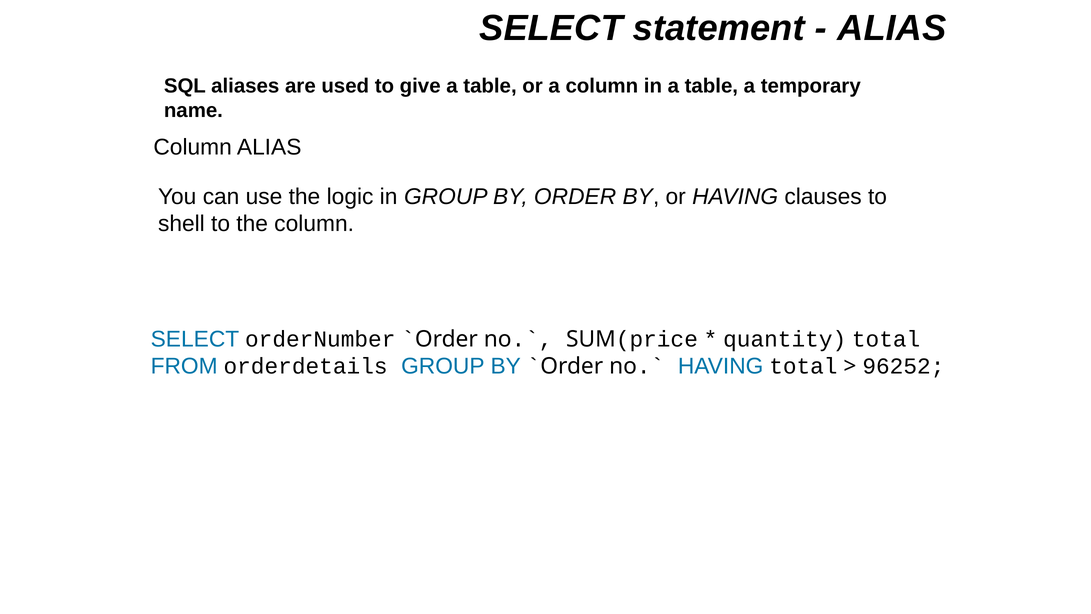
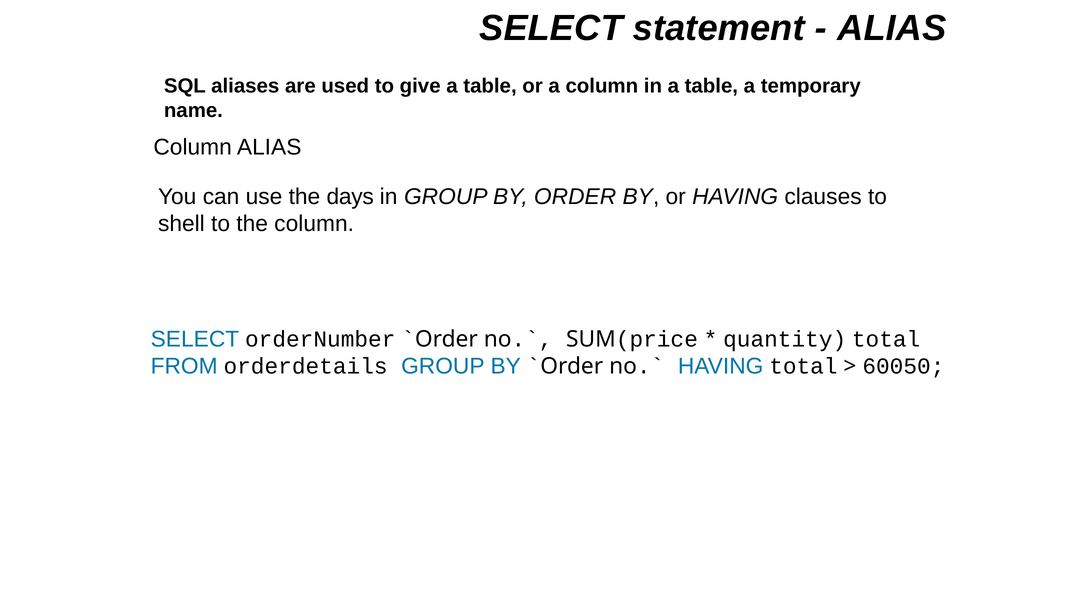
logic: logic -> days
96252: 96252 -> 60050
